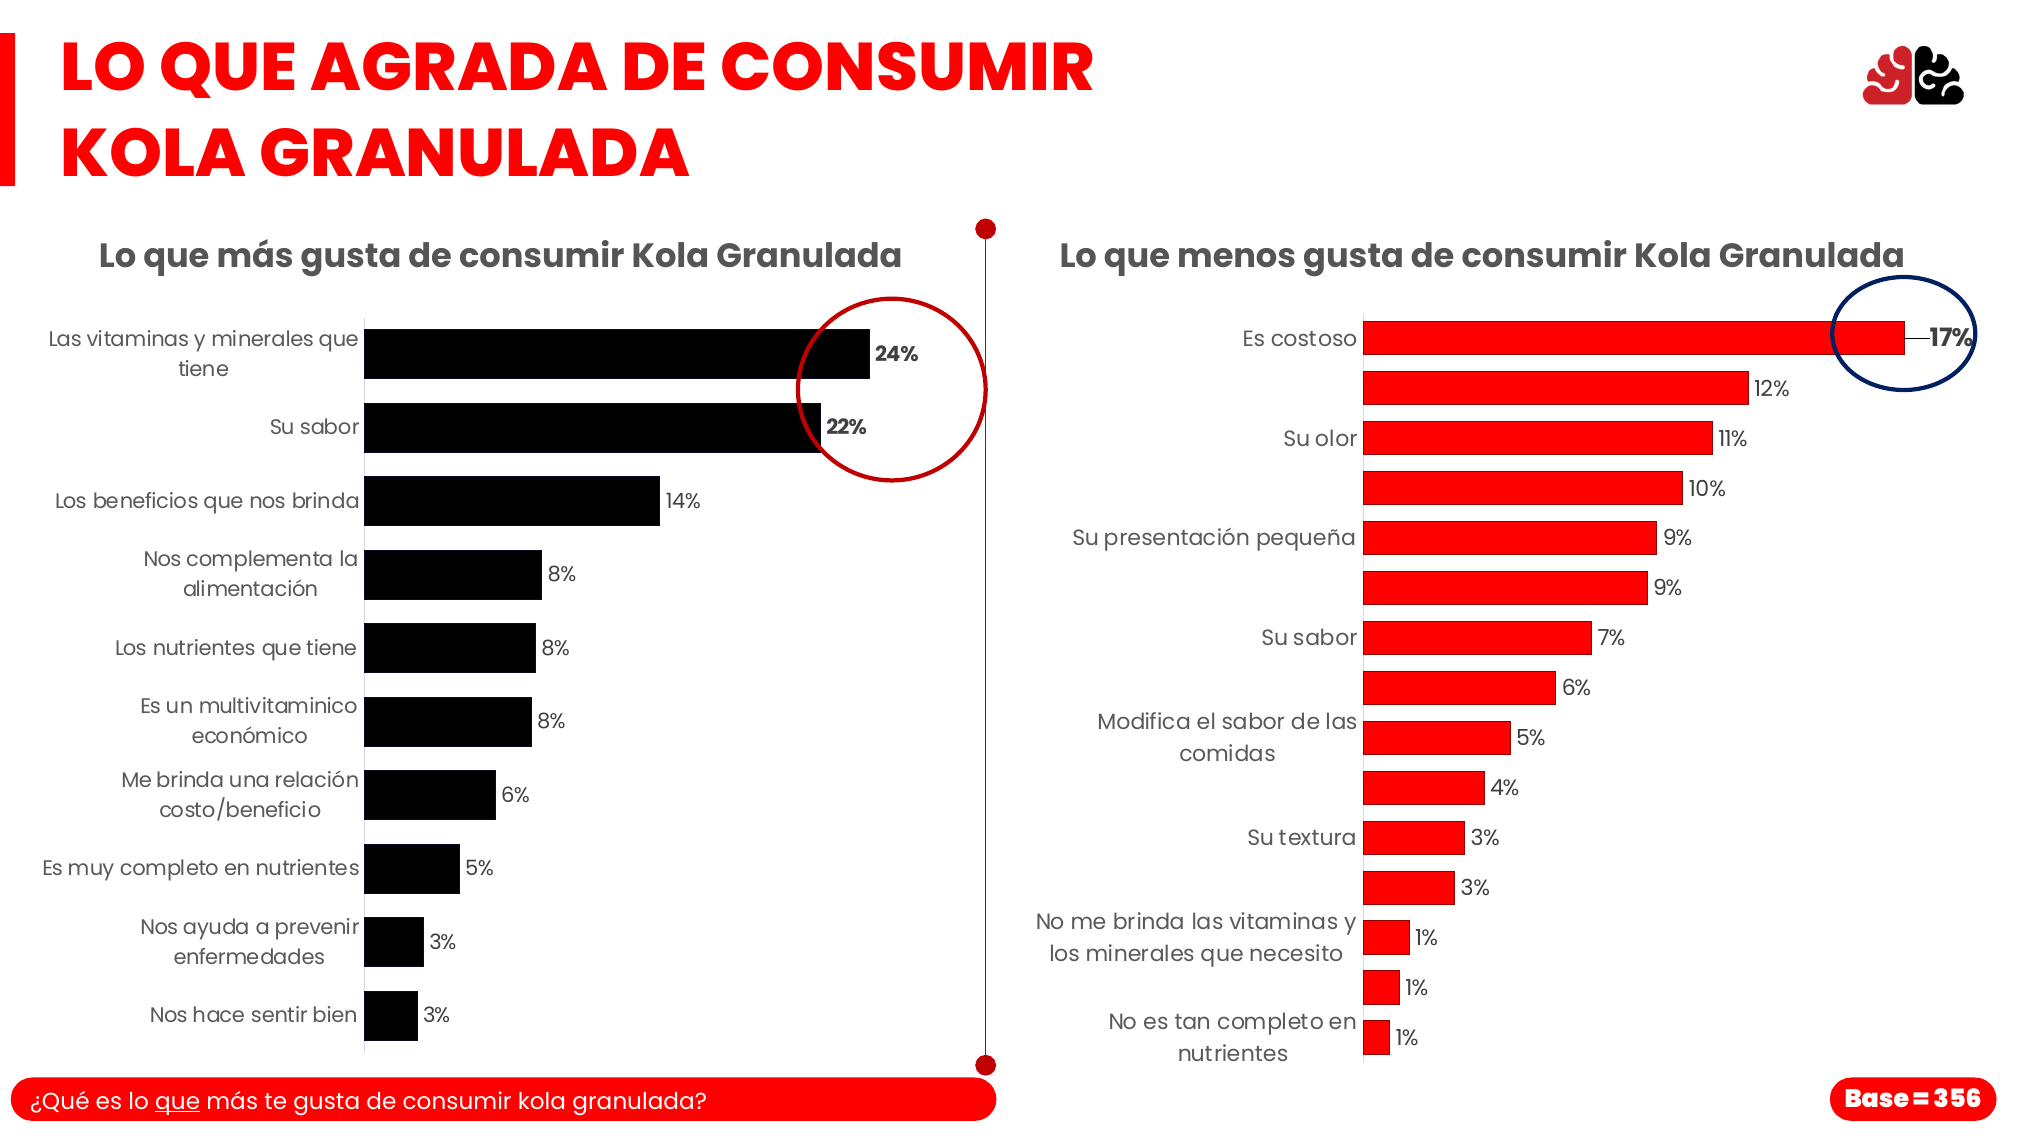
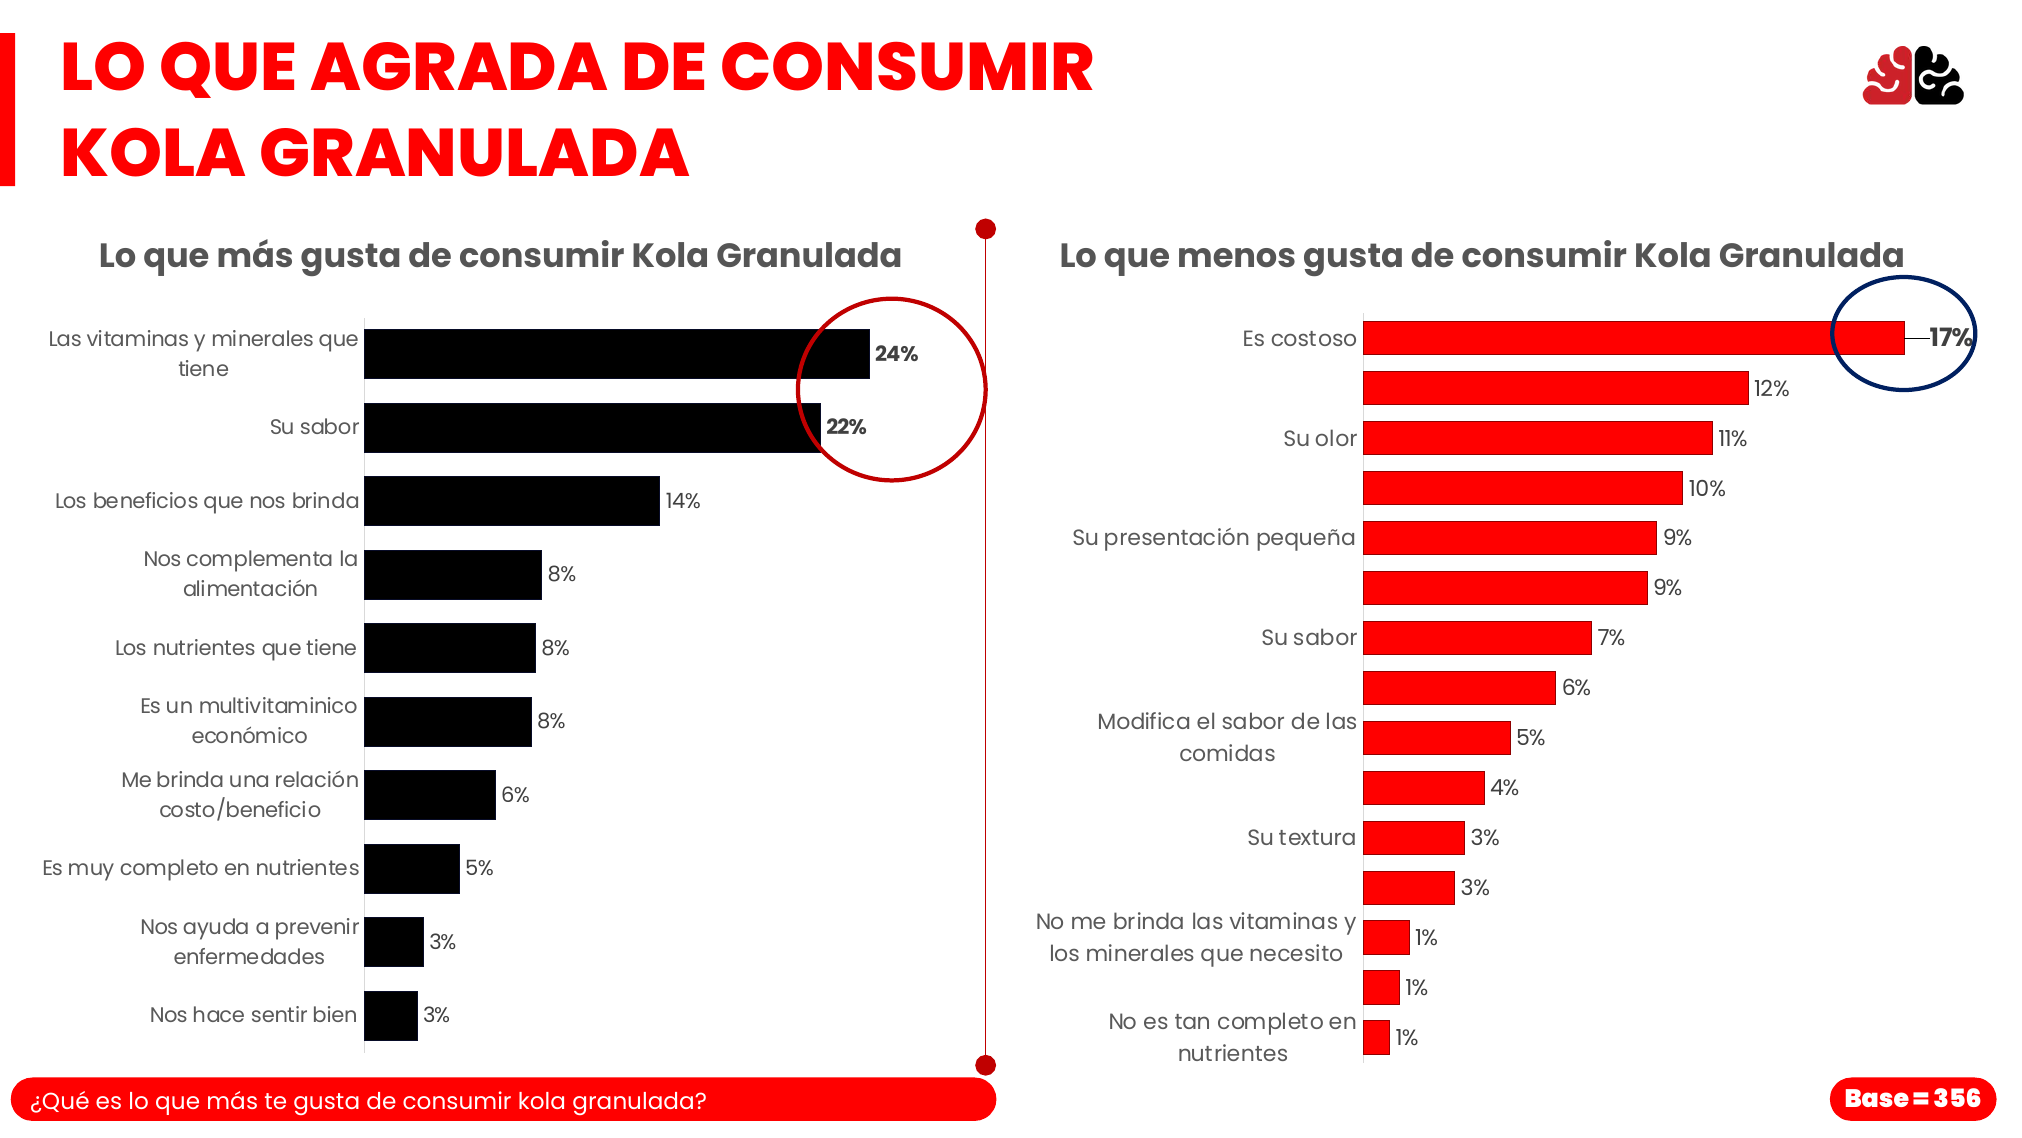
que at (178, 1101) underline: present -> none
